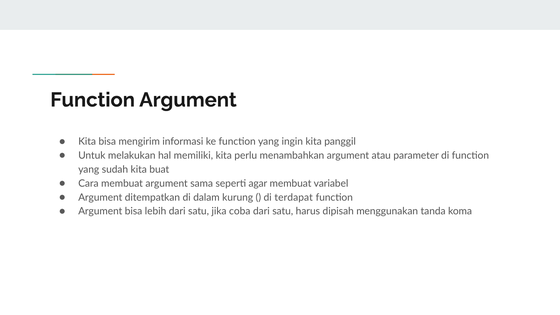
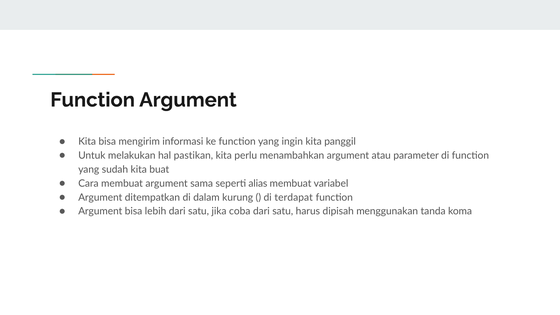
memiliki: memiliki -> pastikan
agar: agar -> alias
